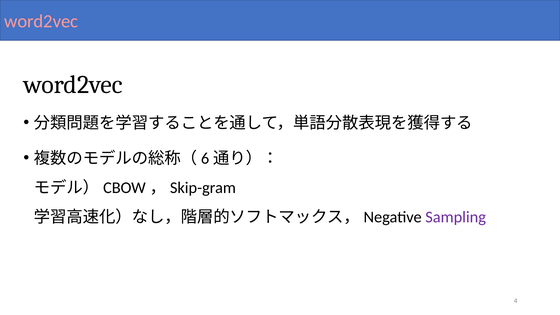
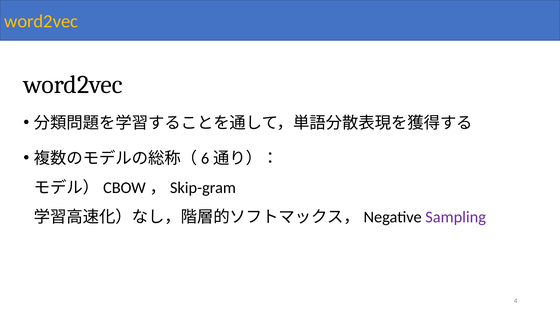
word2vec at (41, 21) colour: pink -> yellow
